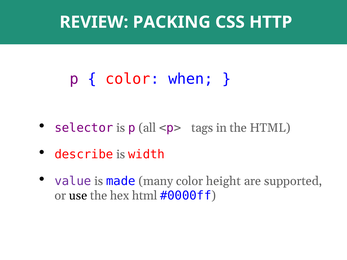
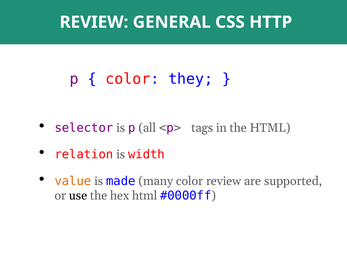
PACKING: PACKING -> GENERAL
when: when -> they
describe: describe -> relation
value colour: purple -> orange
color height: height -> review
